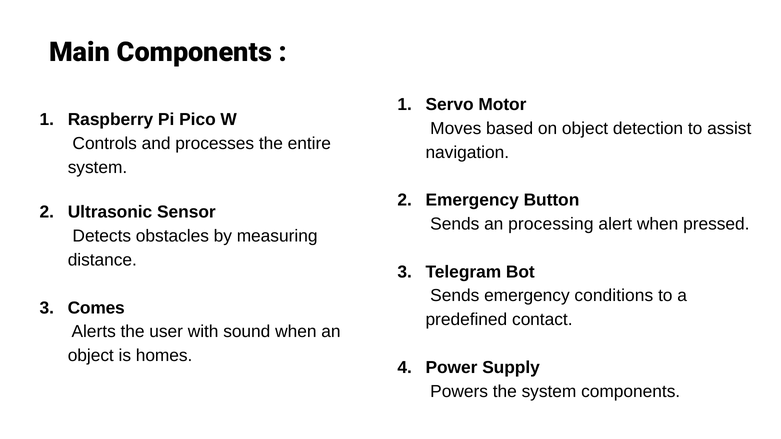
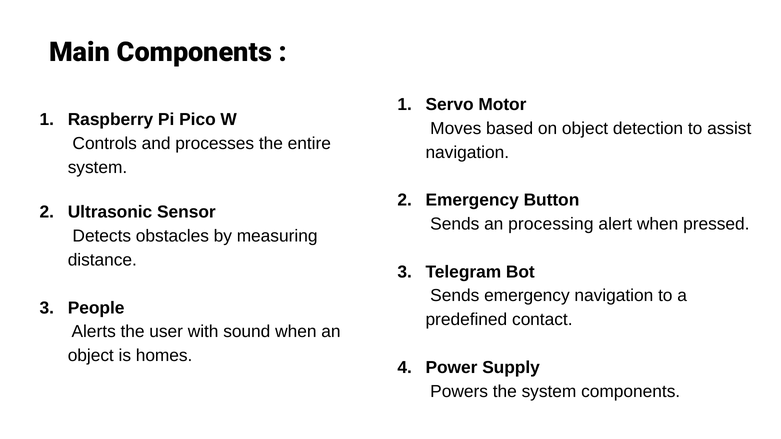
emergency conditions: conditions -> navigation
Comes: Comes -> People
